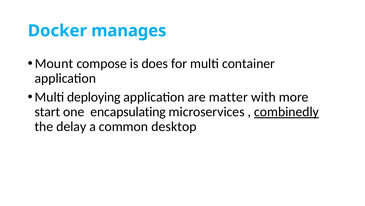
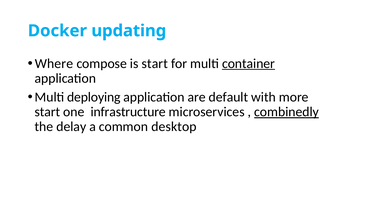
manages: manages -> updating
Mount: Mount -> Where
is does: does -> start
container underline: none -> present
matter: matter -> default
encapsulating: encapsulating -> infrastructure
